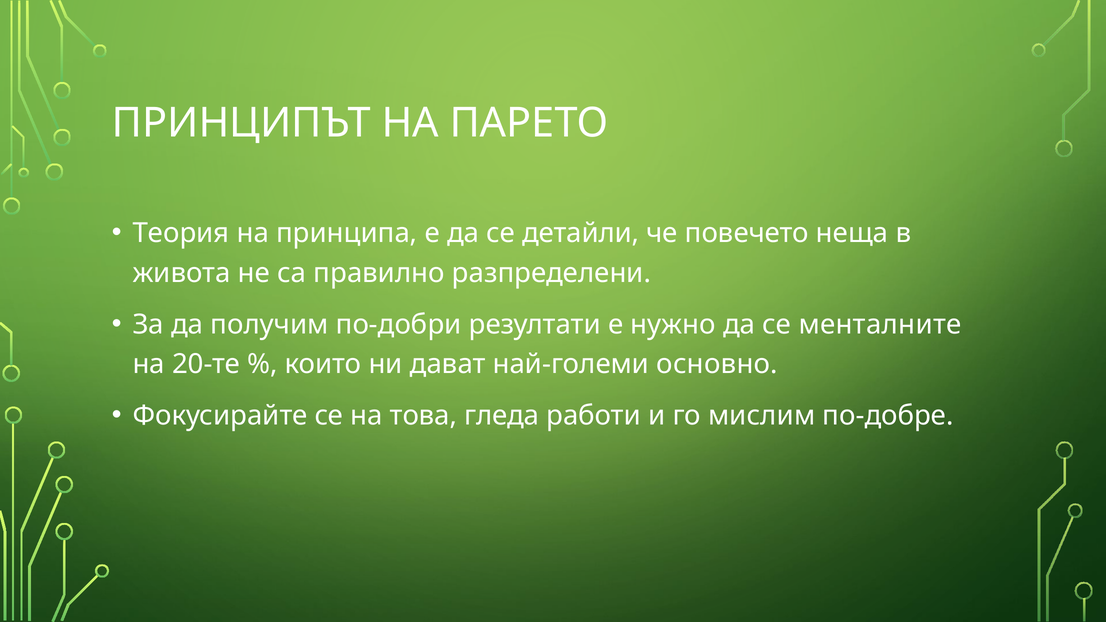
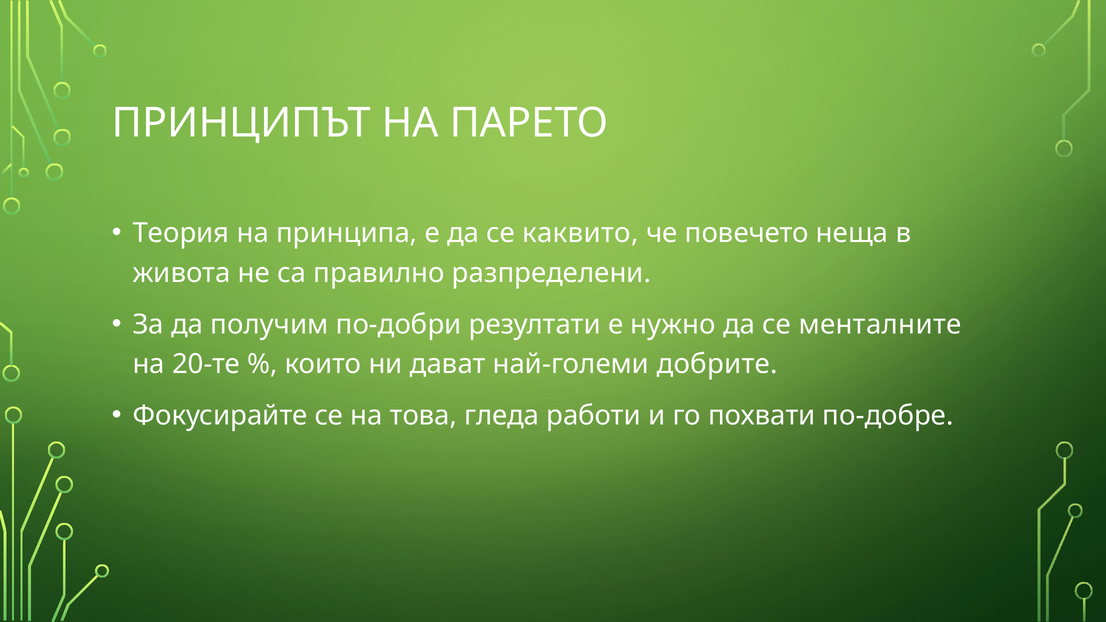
детайли: детайли -> каквито
основно: основно -> добрите
мислим: мислим -> похвати
